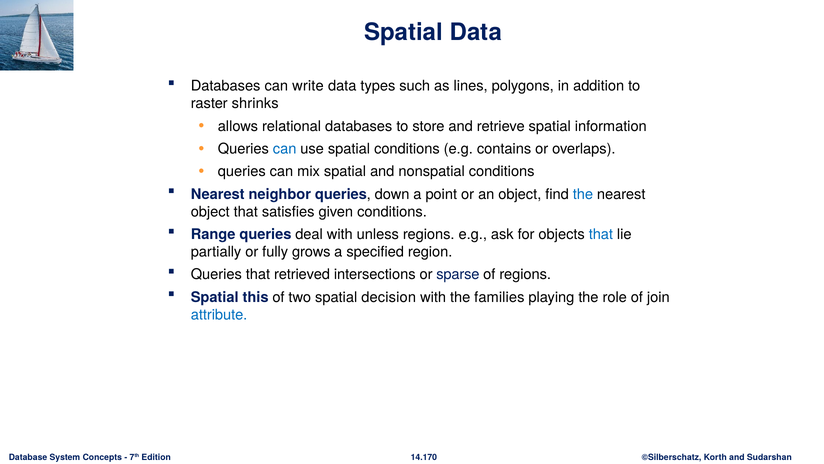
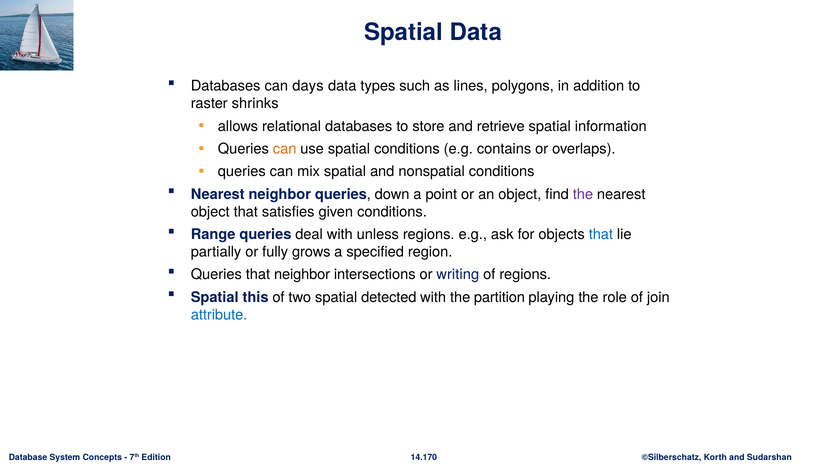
write: write -> days
can at (285, 149) colour: blue -> orange
the at (583, 194) colour: blue -> purple
that retrieved: retrieved -> neighbor
sparse: sparse -> writing
decision: decision -> detected
families: families -> partition
